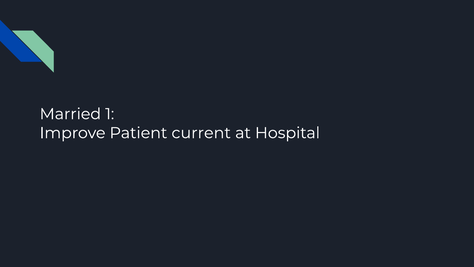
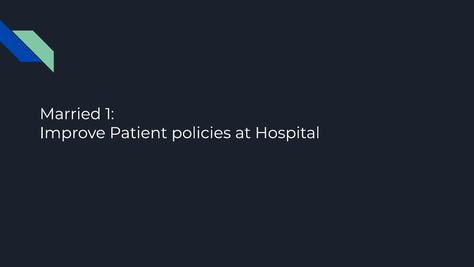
current: current -> policies
